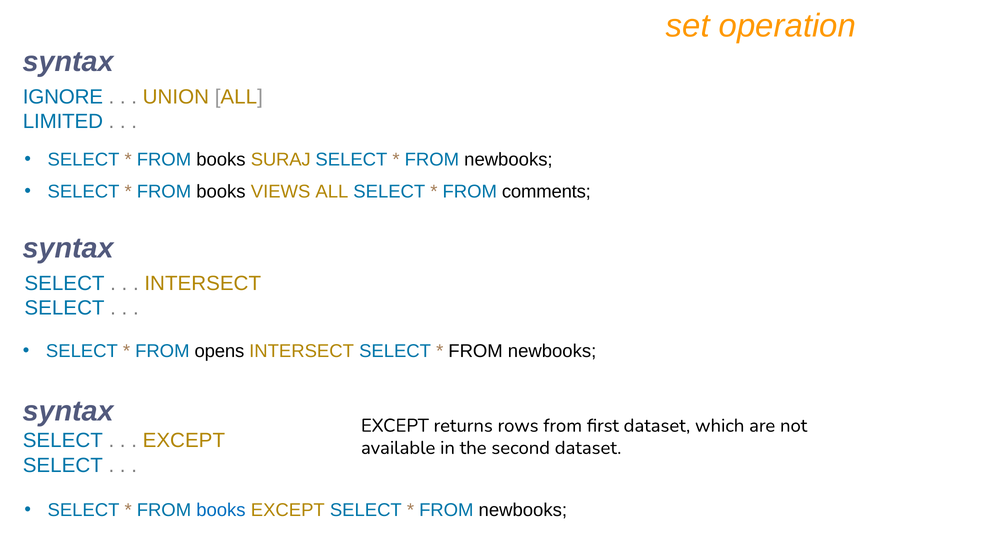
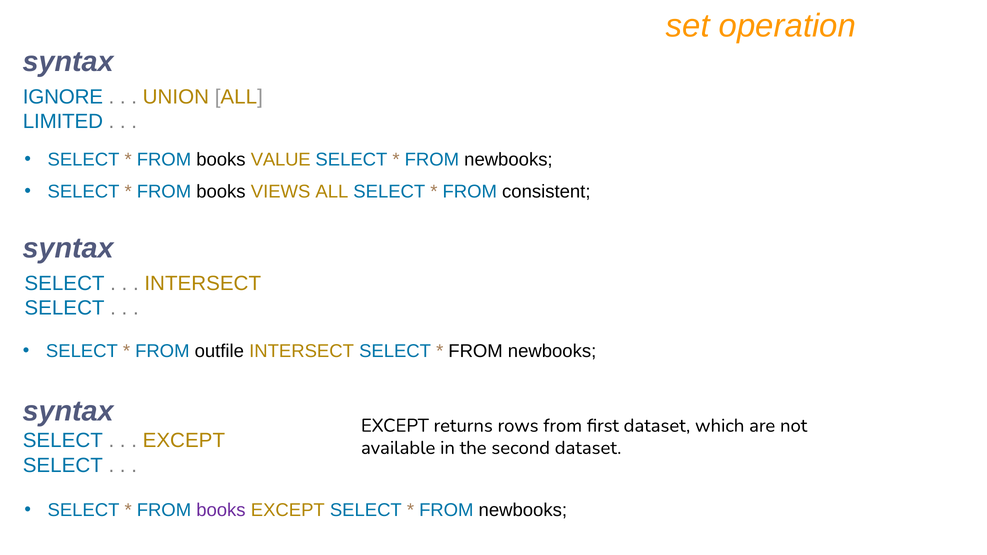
SURAJ: SURAJ -> VALUE
comments: comments -> consistent
opens: opens -> outfile
books at (221, 510) colour: blue -> purple
